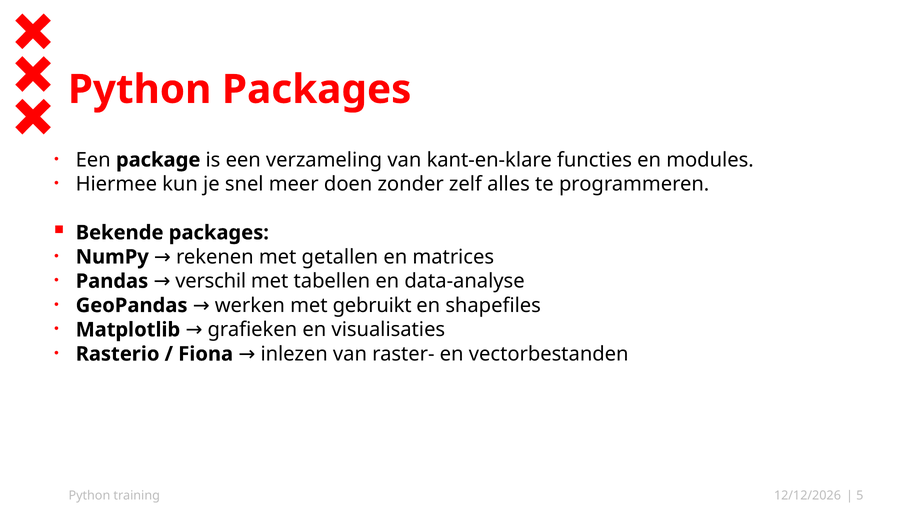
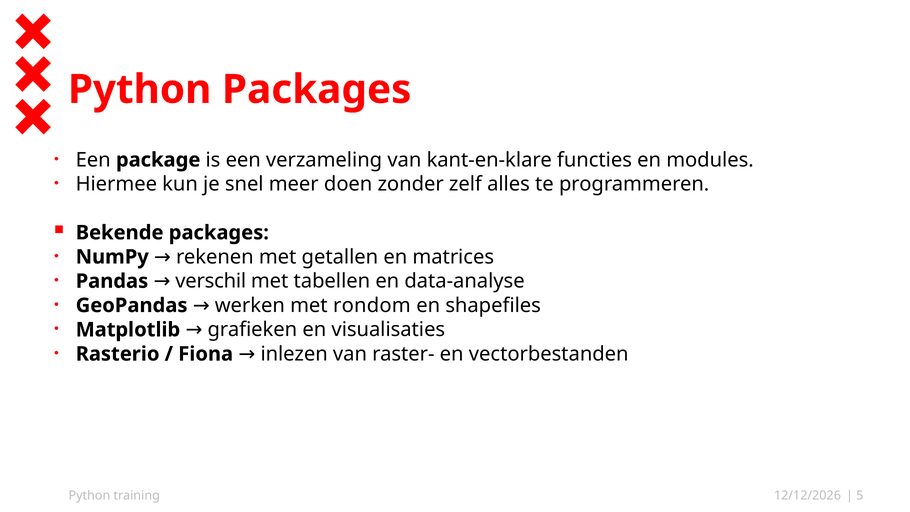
gebruikt: gebruikt -> rondom
